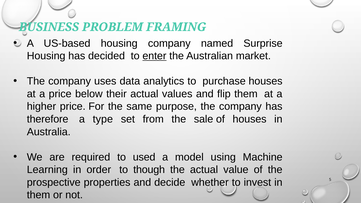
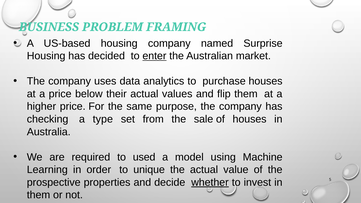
therefore: therefore -> checking
though: though -> unique
whether underline: none -> present
